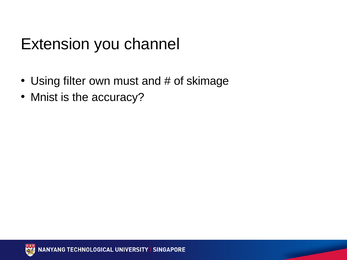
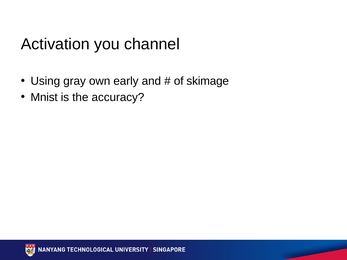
Extension: Extension -> Activation
filter: filter -> gray
must: must -> early
